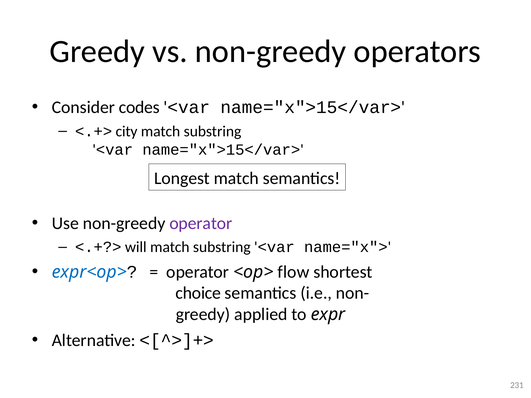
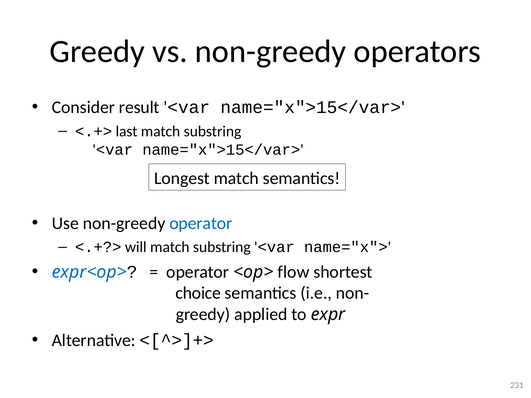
codes: codes -> result
city: city -> last
operator at (201, 223) colour: purple -> blue
